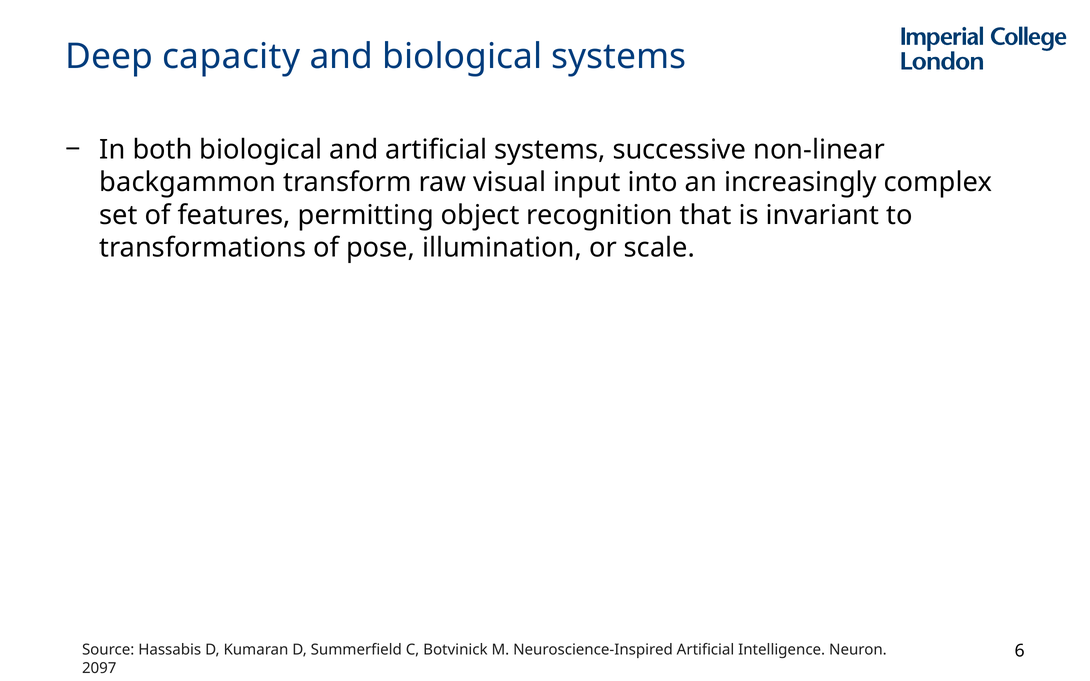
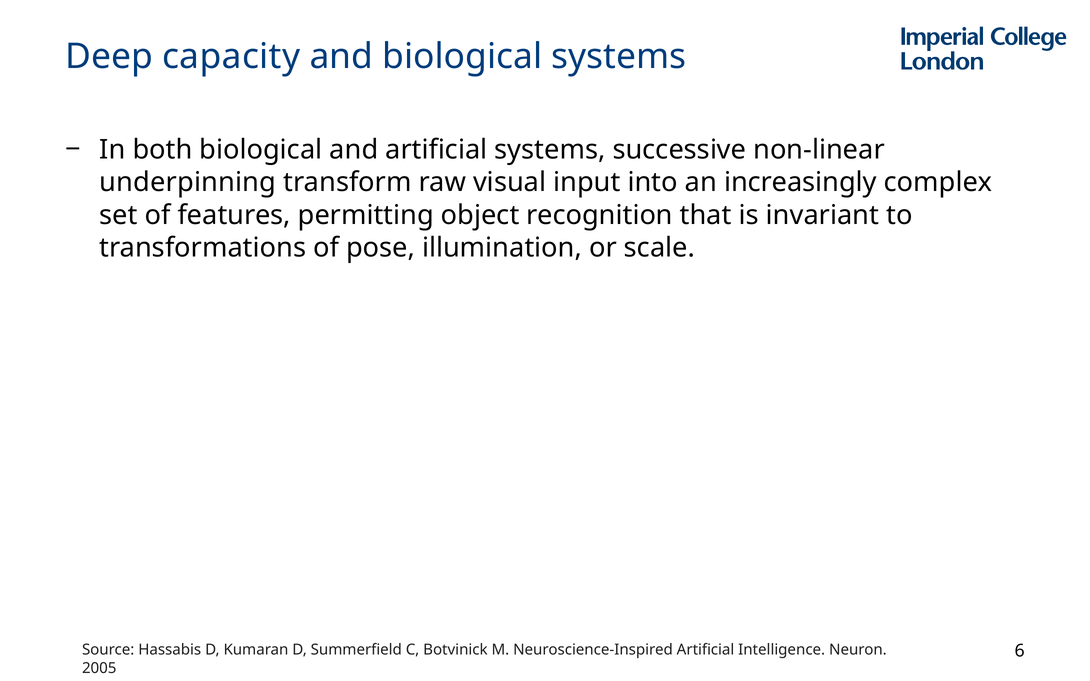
backgammon: backgammon -> underpinning
2097: 2097 -> 2005
